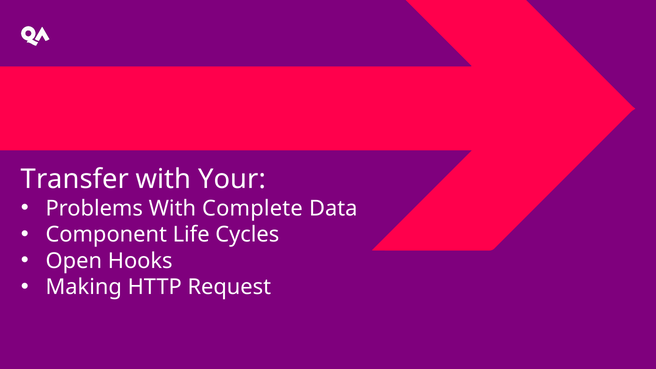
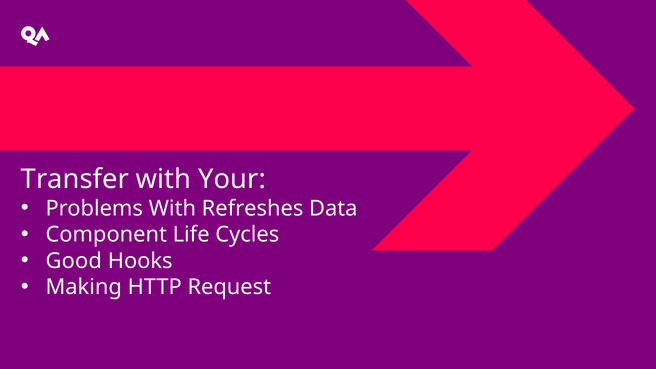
Complete: Complete -> Refreshes
Open: Open -> Good
